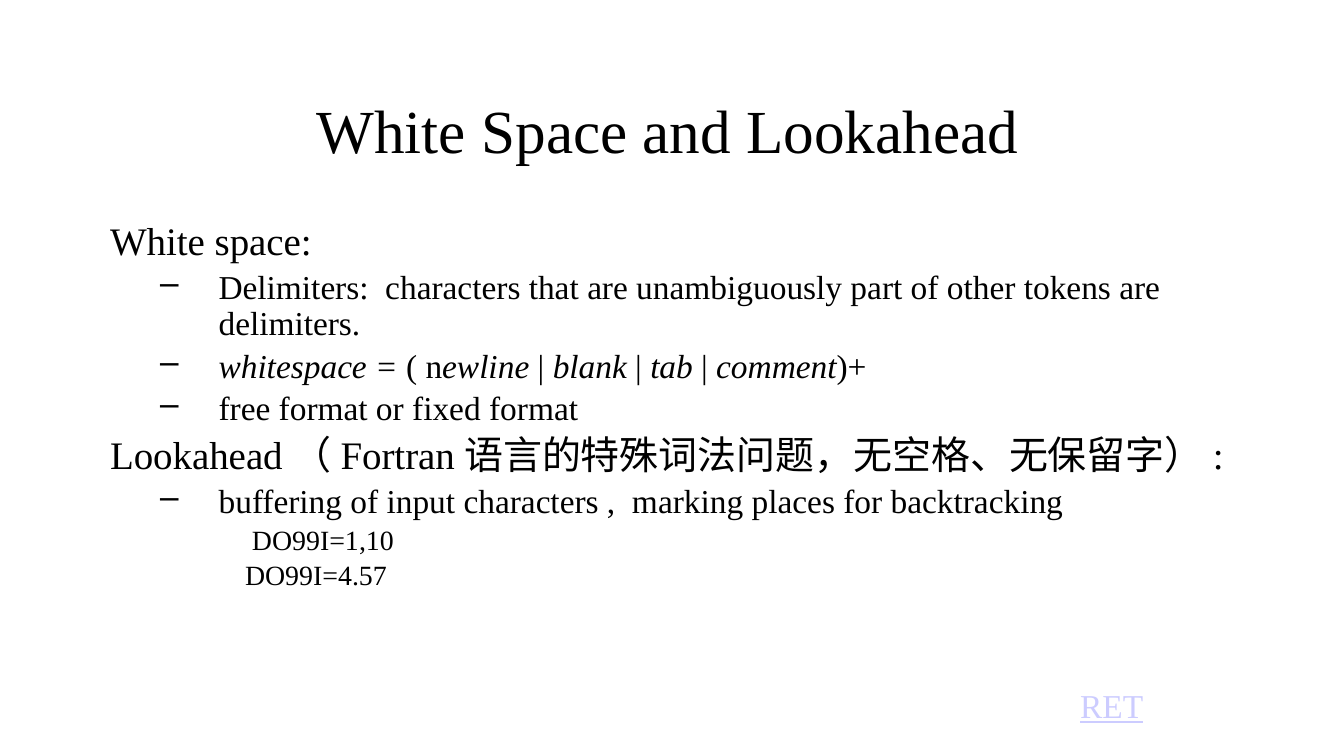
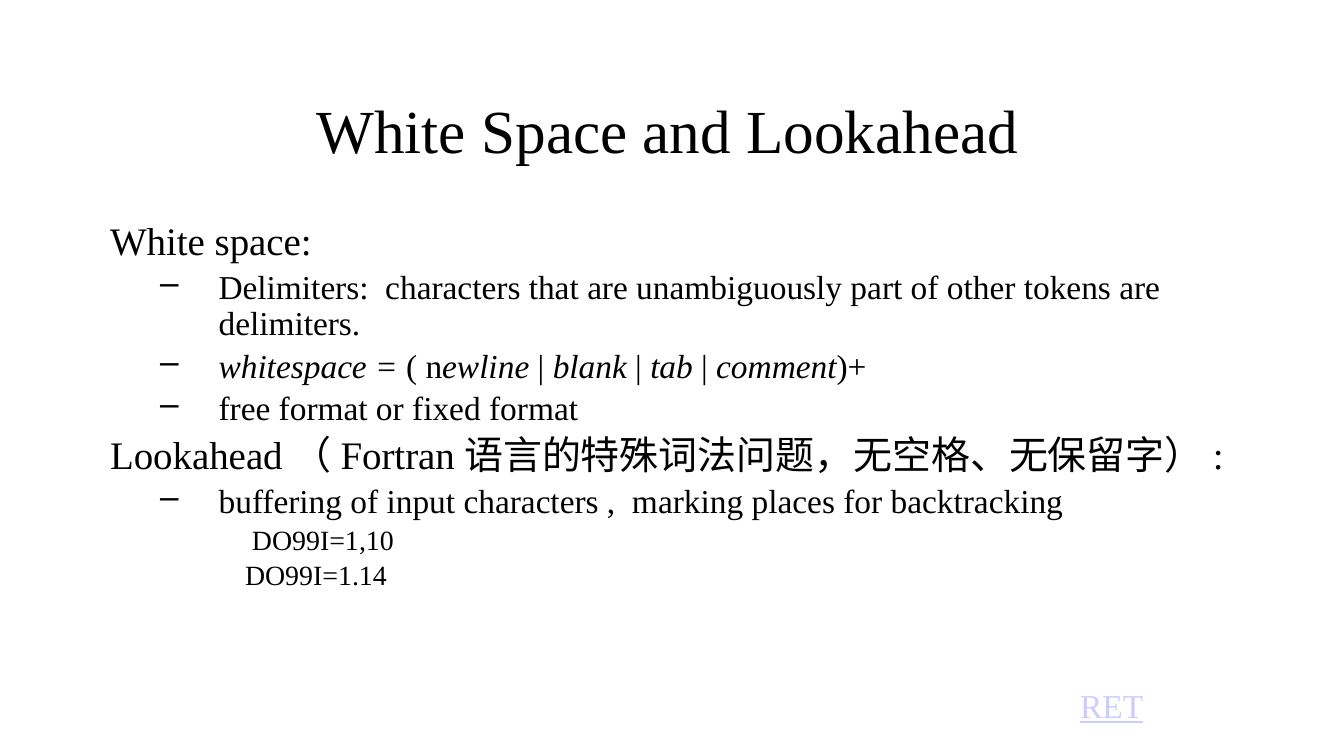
DO99I=4.57: DO99I=4.57 -> DO99I=1.14
